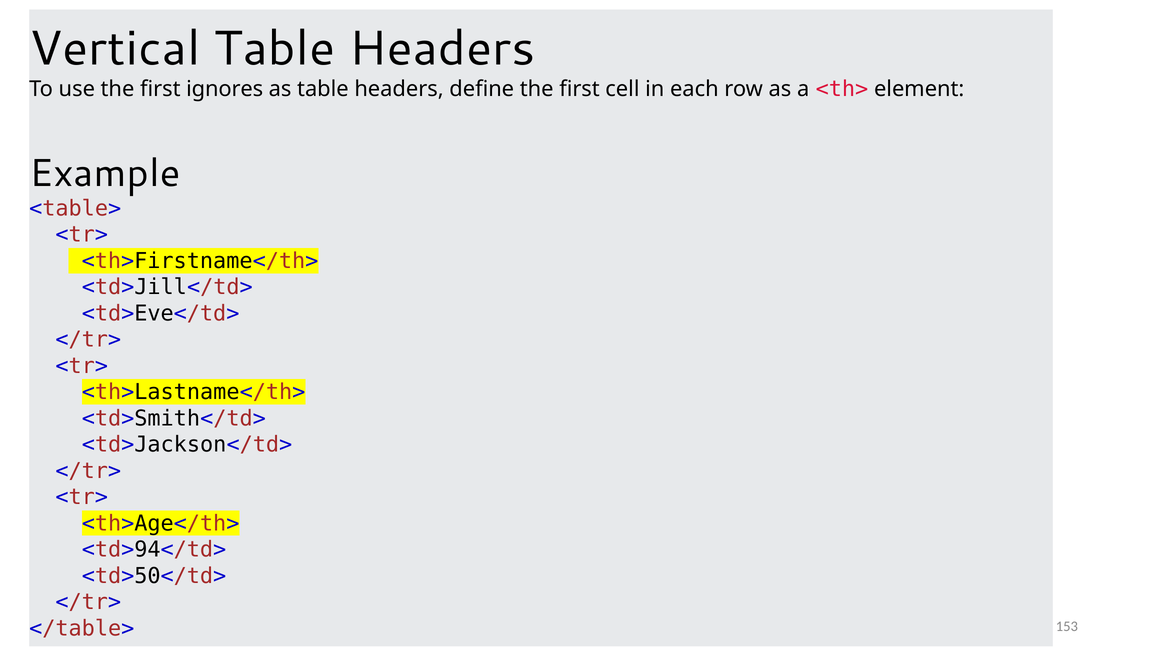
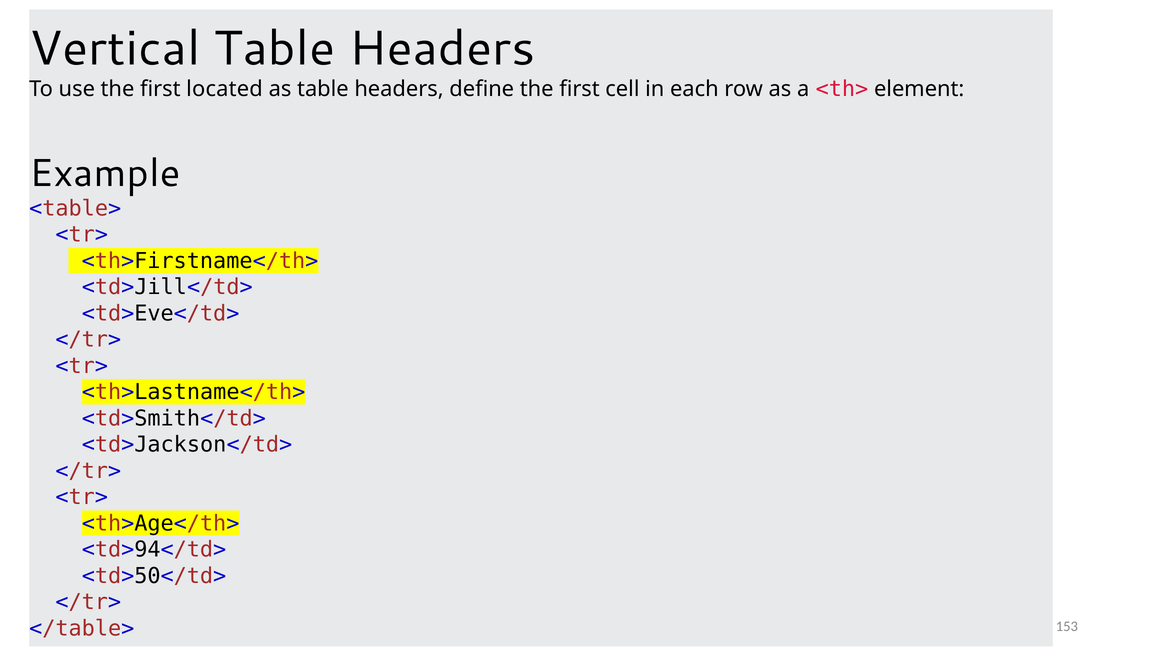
ignores: ignores -> located
